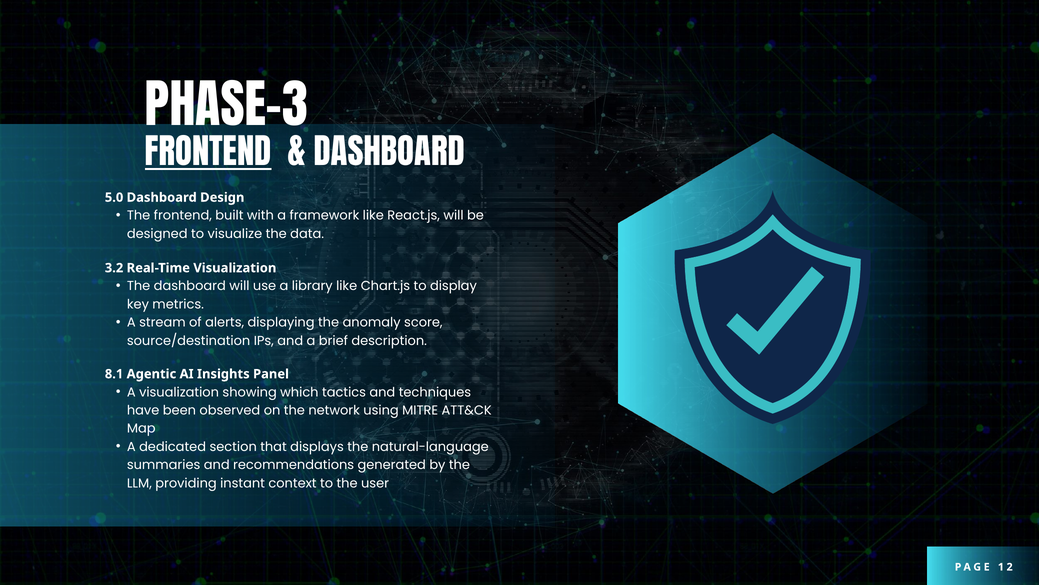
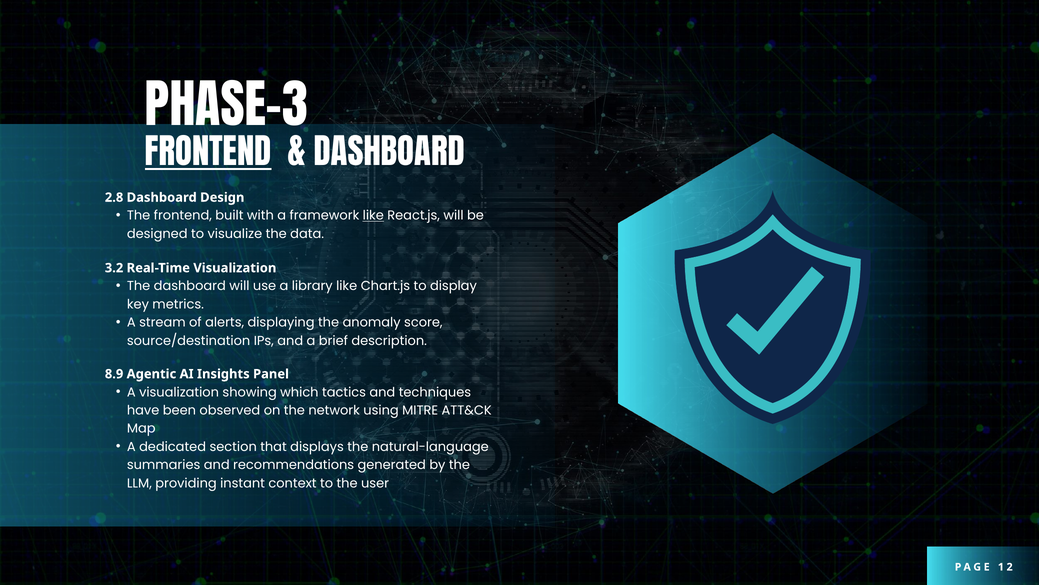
5.0: 5.0 -> 2.8
like at (373, 215) underline: none -> present
8.1: 8.1 -> 8.9
